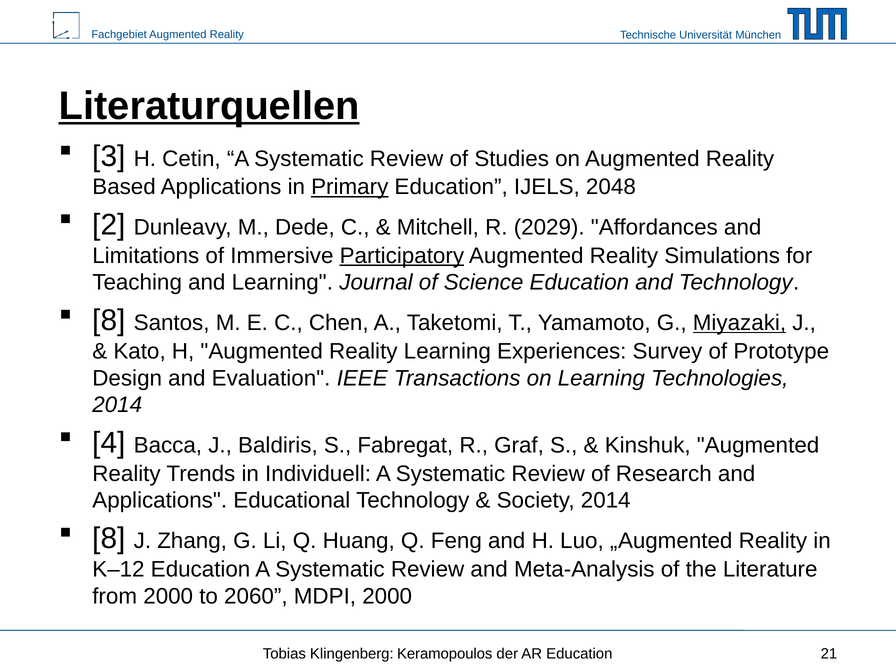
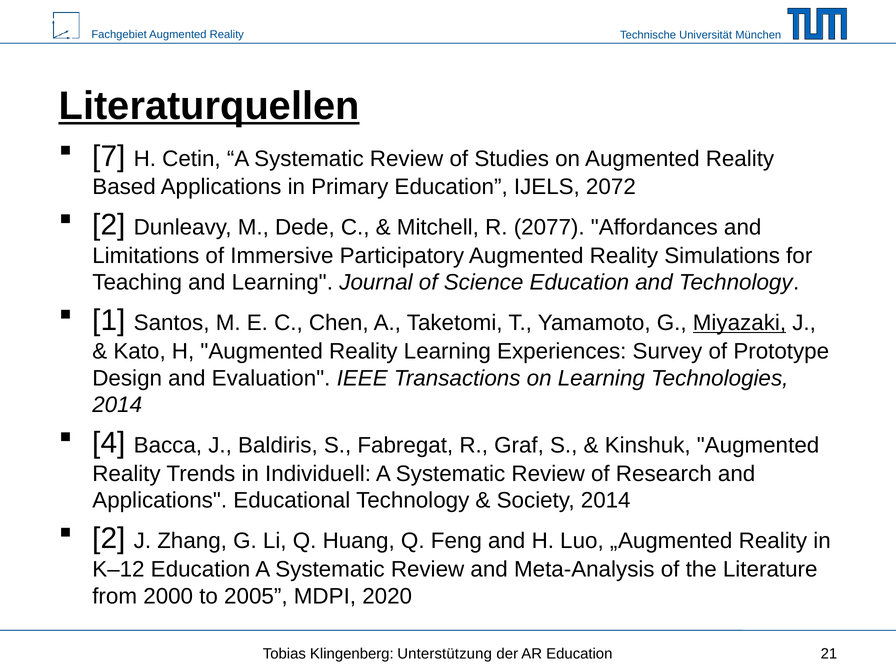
3: 3 -> 7
Primary underline: present -> none
2048: 2048 -> 2072
2029: 2029 -> 2077
Participatory underline: present -> none
8 at (109, 320): 8 -> 1
8 at (109, 538): 8 -> 2
2060: 2060 -> 2005
MDPI 2000: 2000 -> 2020
Keramopoulos: Keramopoulos -> Unterstützung
